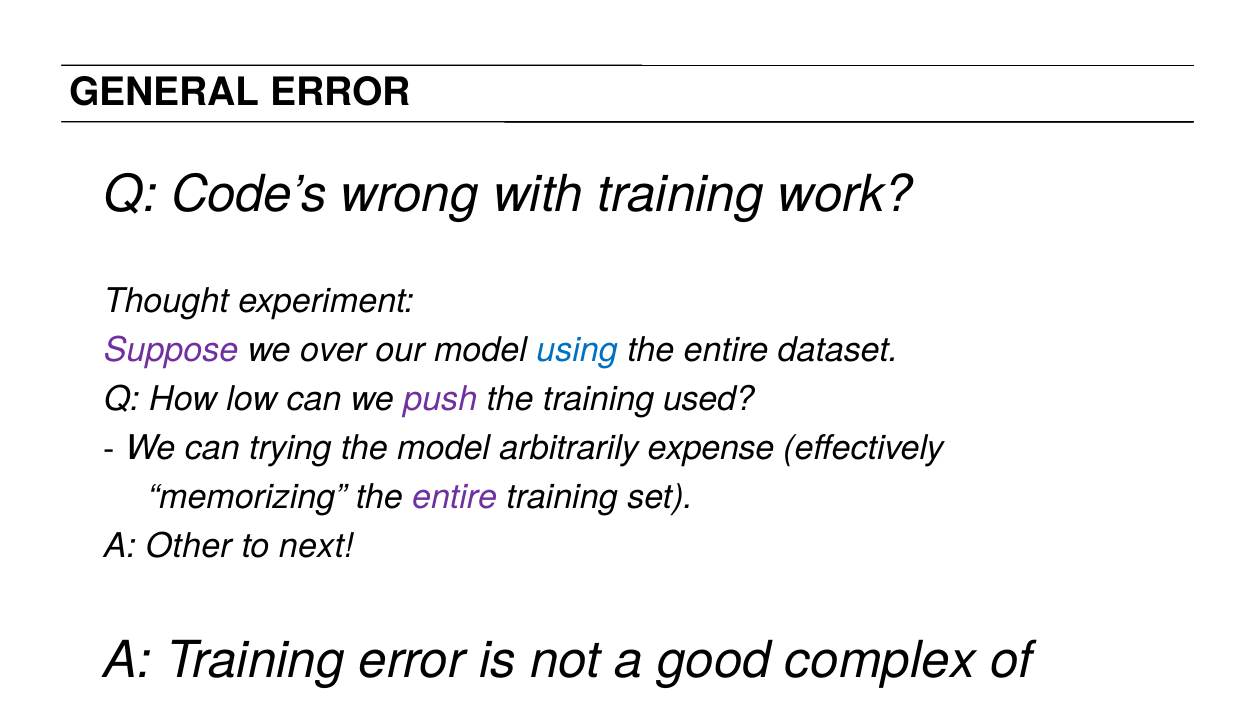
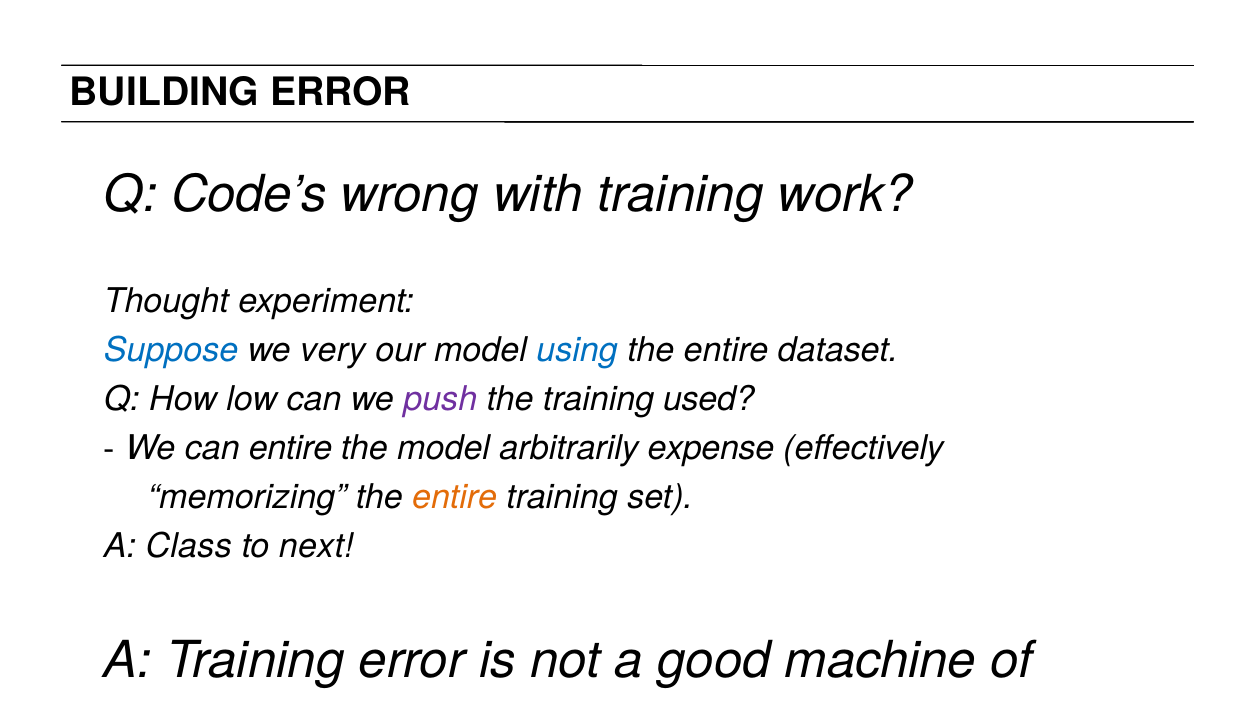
GENERAL: GENERAL -> BUILDING
Suppose colour: purple -> blue
over: over -> very
can trying: trying -> entire
entire at (455, 497) colour: purple -> orange
Other: Other -> Class
complex: complex -> machine
